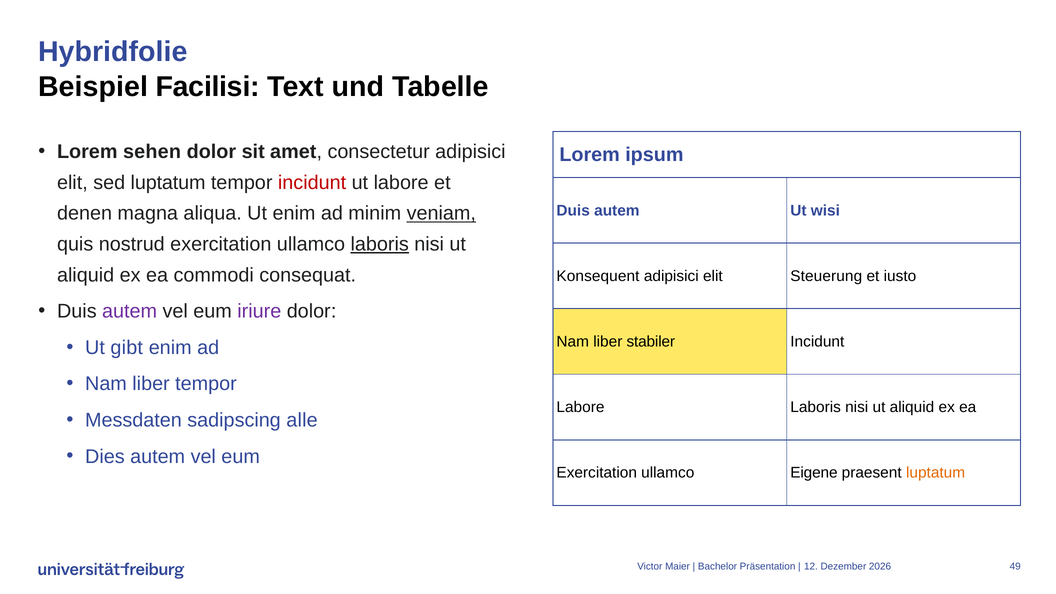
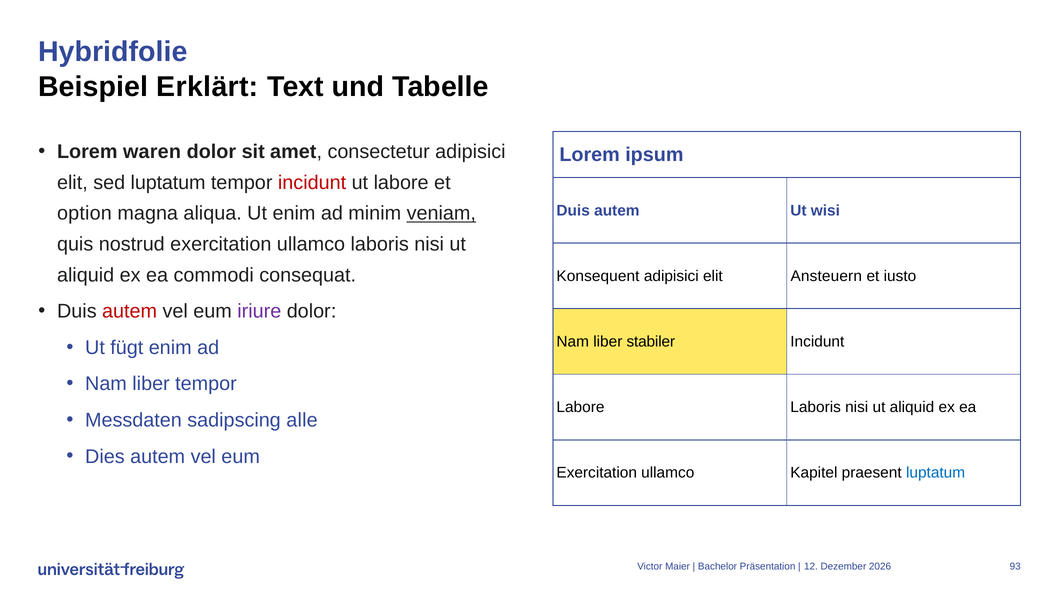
Facilisi: Facilisi -> Erklärt
sehen: sehen -> waren
denen: denen -> option
laboris at (380, 244) underline: present -> none
Steuerung: Steuerung -> Ansteuern
autem at (130, 311) colour: purple -> red
gibt: gibt -> fügt
Eigene: Eigene -> Kapitel
luptatum at (936, 473) colour: orange -> blue
49: 49 -> 93
